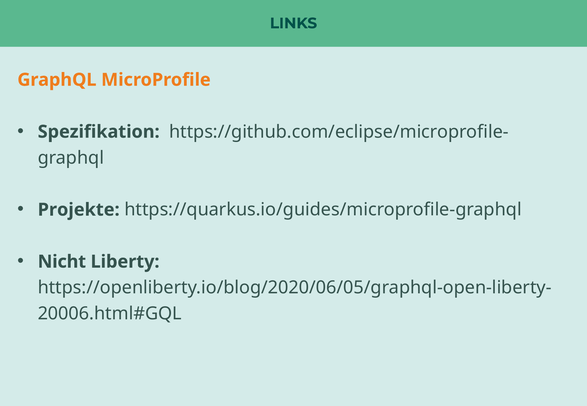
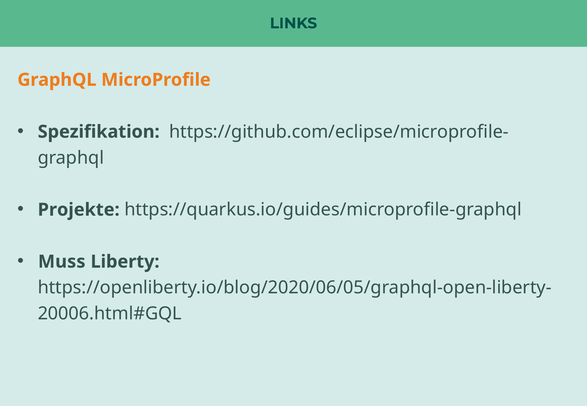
Nicht: Nicht -> Muss
